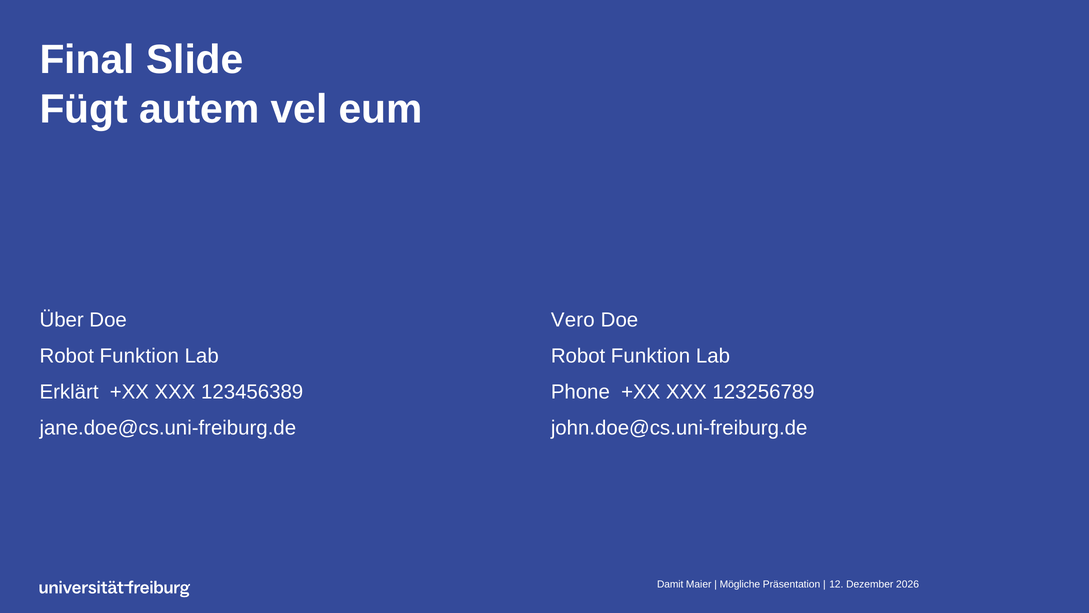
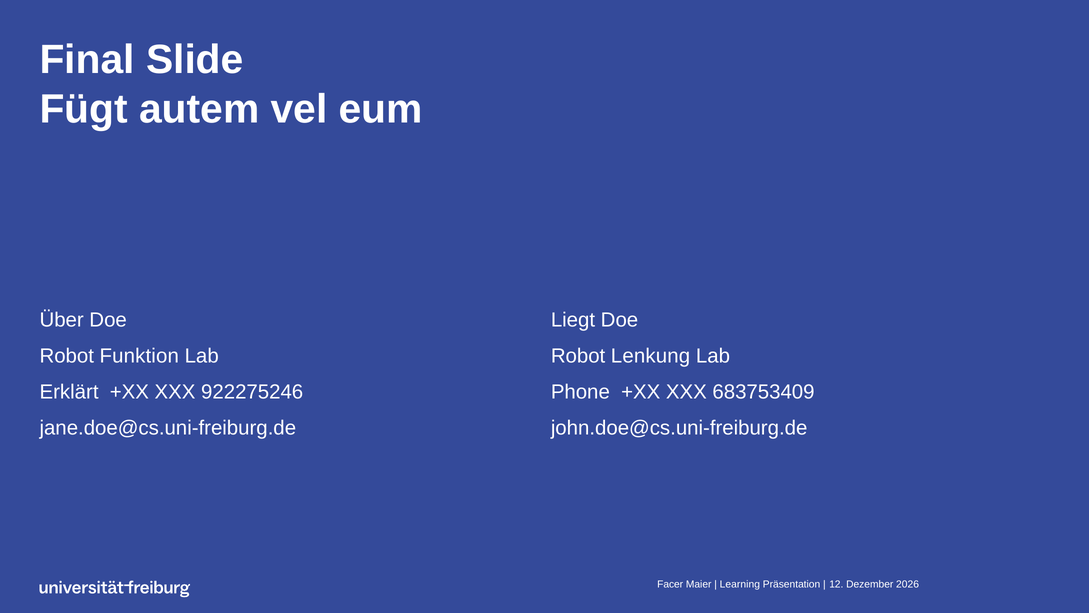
Vero: Vero -> Liegt
Funktion at (651, 356): Funktion -> Lenkung
123456389: 123456389 -> 922275246
123256789: 123256789 -> 683753409
Damit: Damit -> Facer
Mögliche: Mögliche -> Learning
